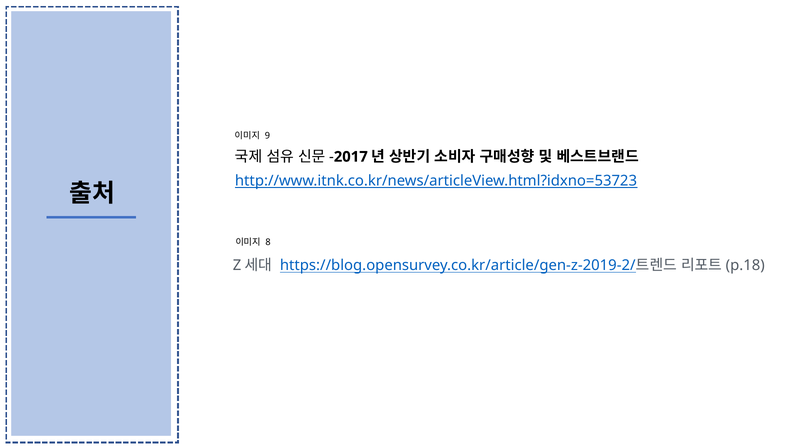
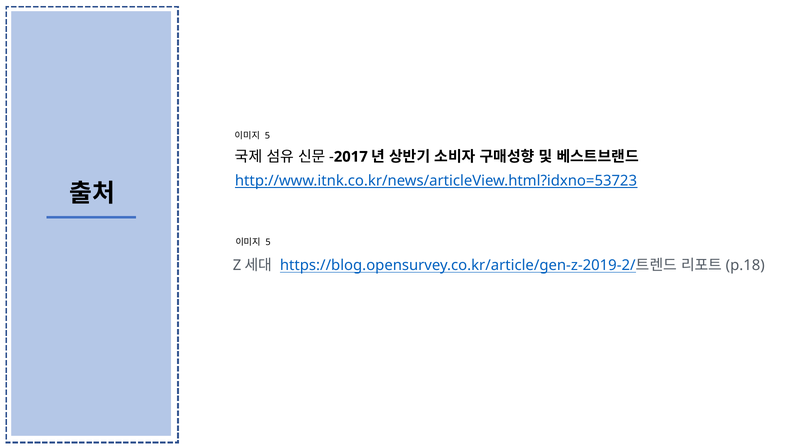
9 at (267, 136): 9 -> 5
8 at (268, 242): 8 -> 5
